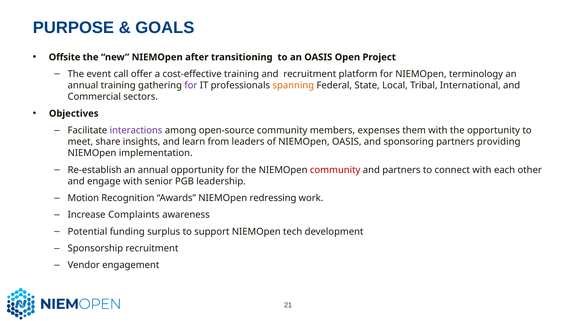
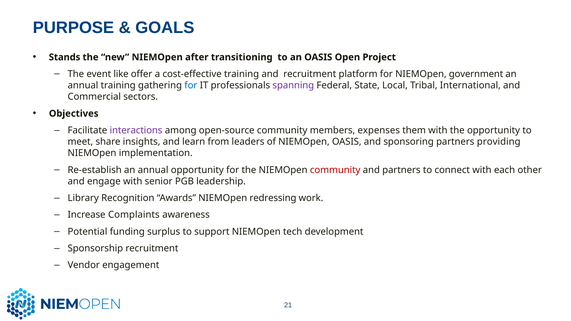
Offsite: Offsite -> Stands
call: call -> like
terminology: terminology -> government
for at (191, 85) colour: purple -> blue
spanning colour: orange -> purple
Motion: Motion -> Library
